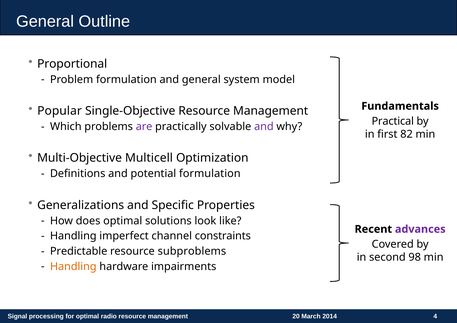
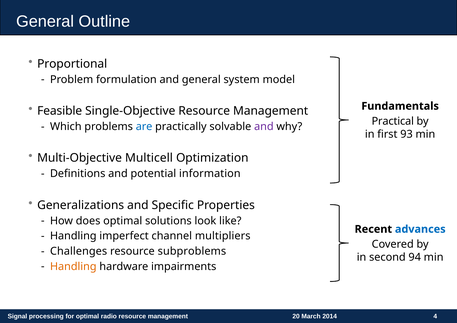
Popular: Popular -> Feasible
are colour: purple -> blue
82: 82 -> 93
potential formulation: formulation -> information
advances colour: purple -> blue
constraints: constraints -> multipliers
Predictable: Predictable -> Challenges
98: 98 -> 94
